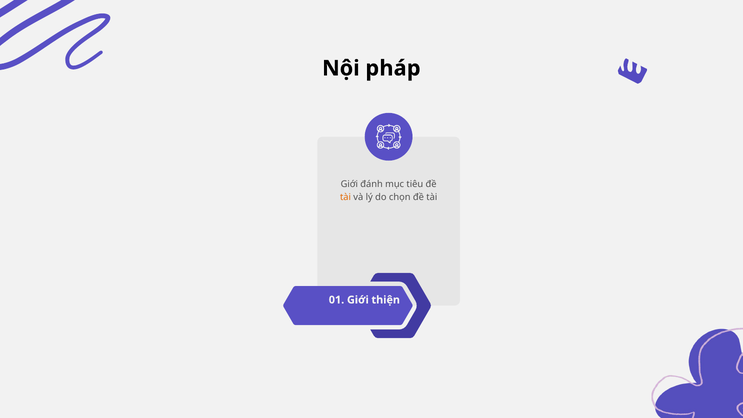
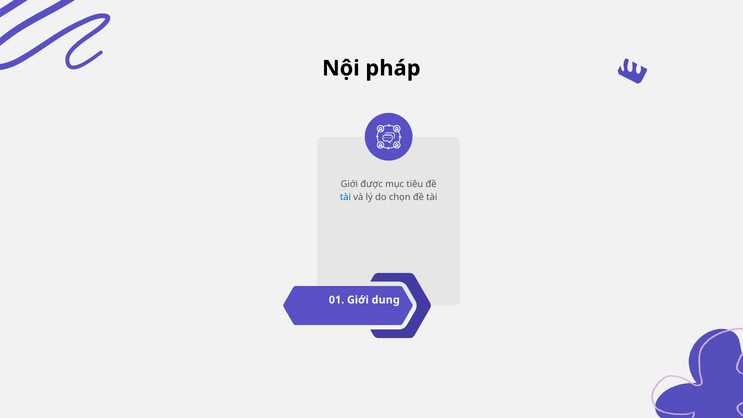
đánh: đánh -> được
tài at (345, 197) colour: orange -> blue
thiện: thiện -> dung
